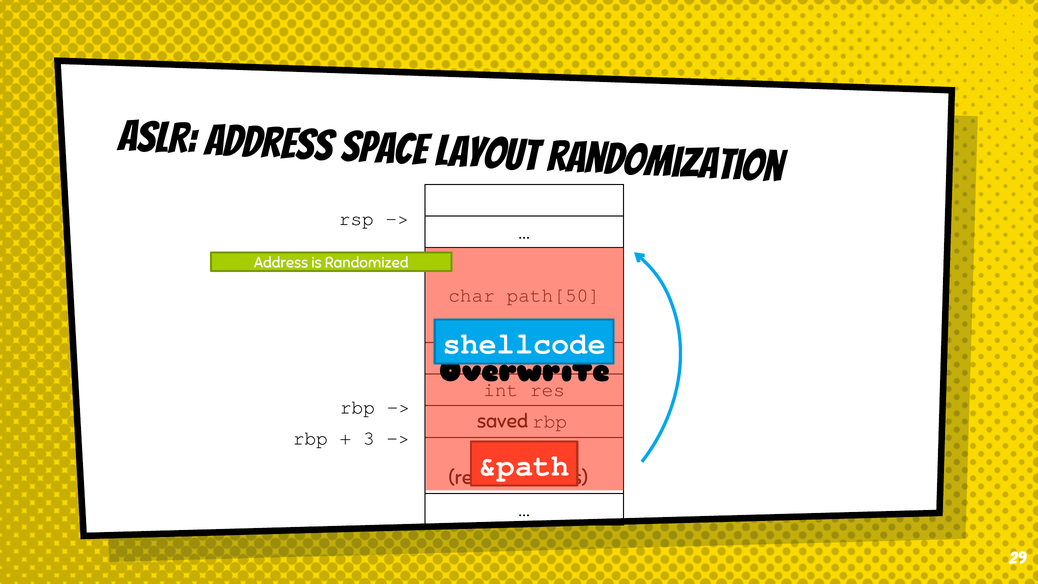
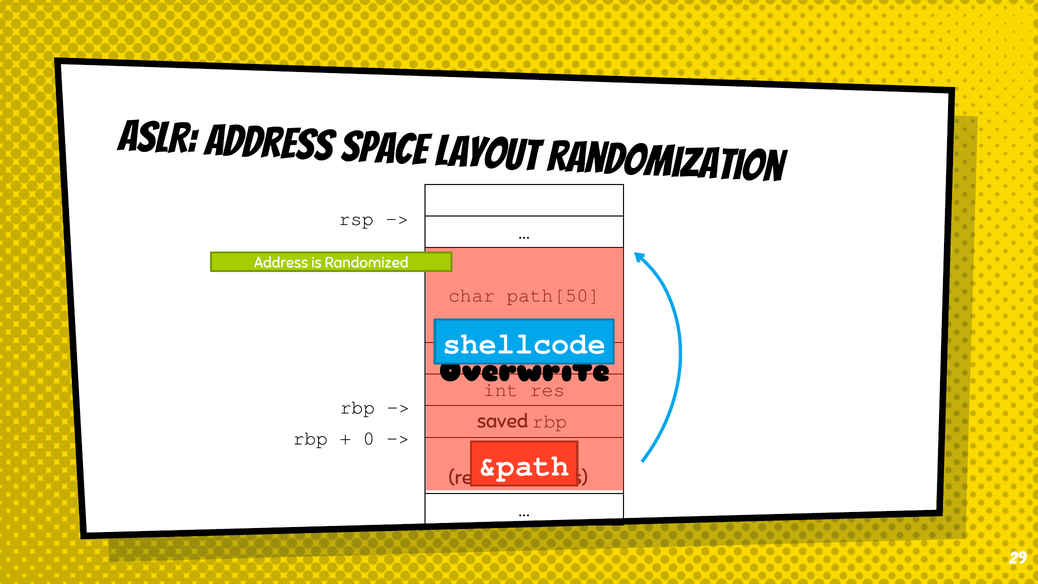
3: 3 -> 0
